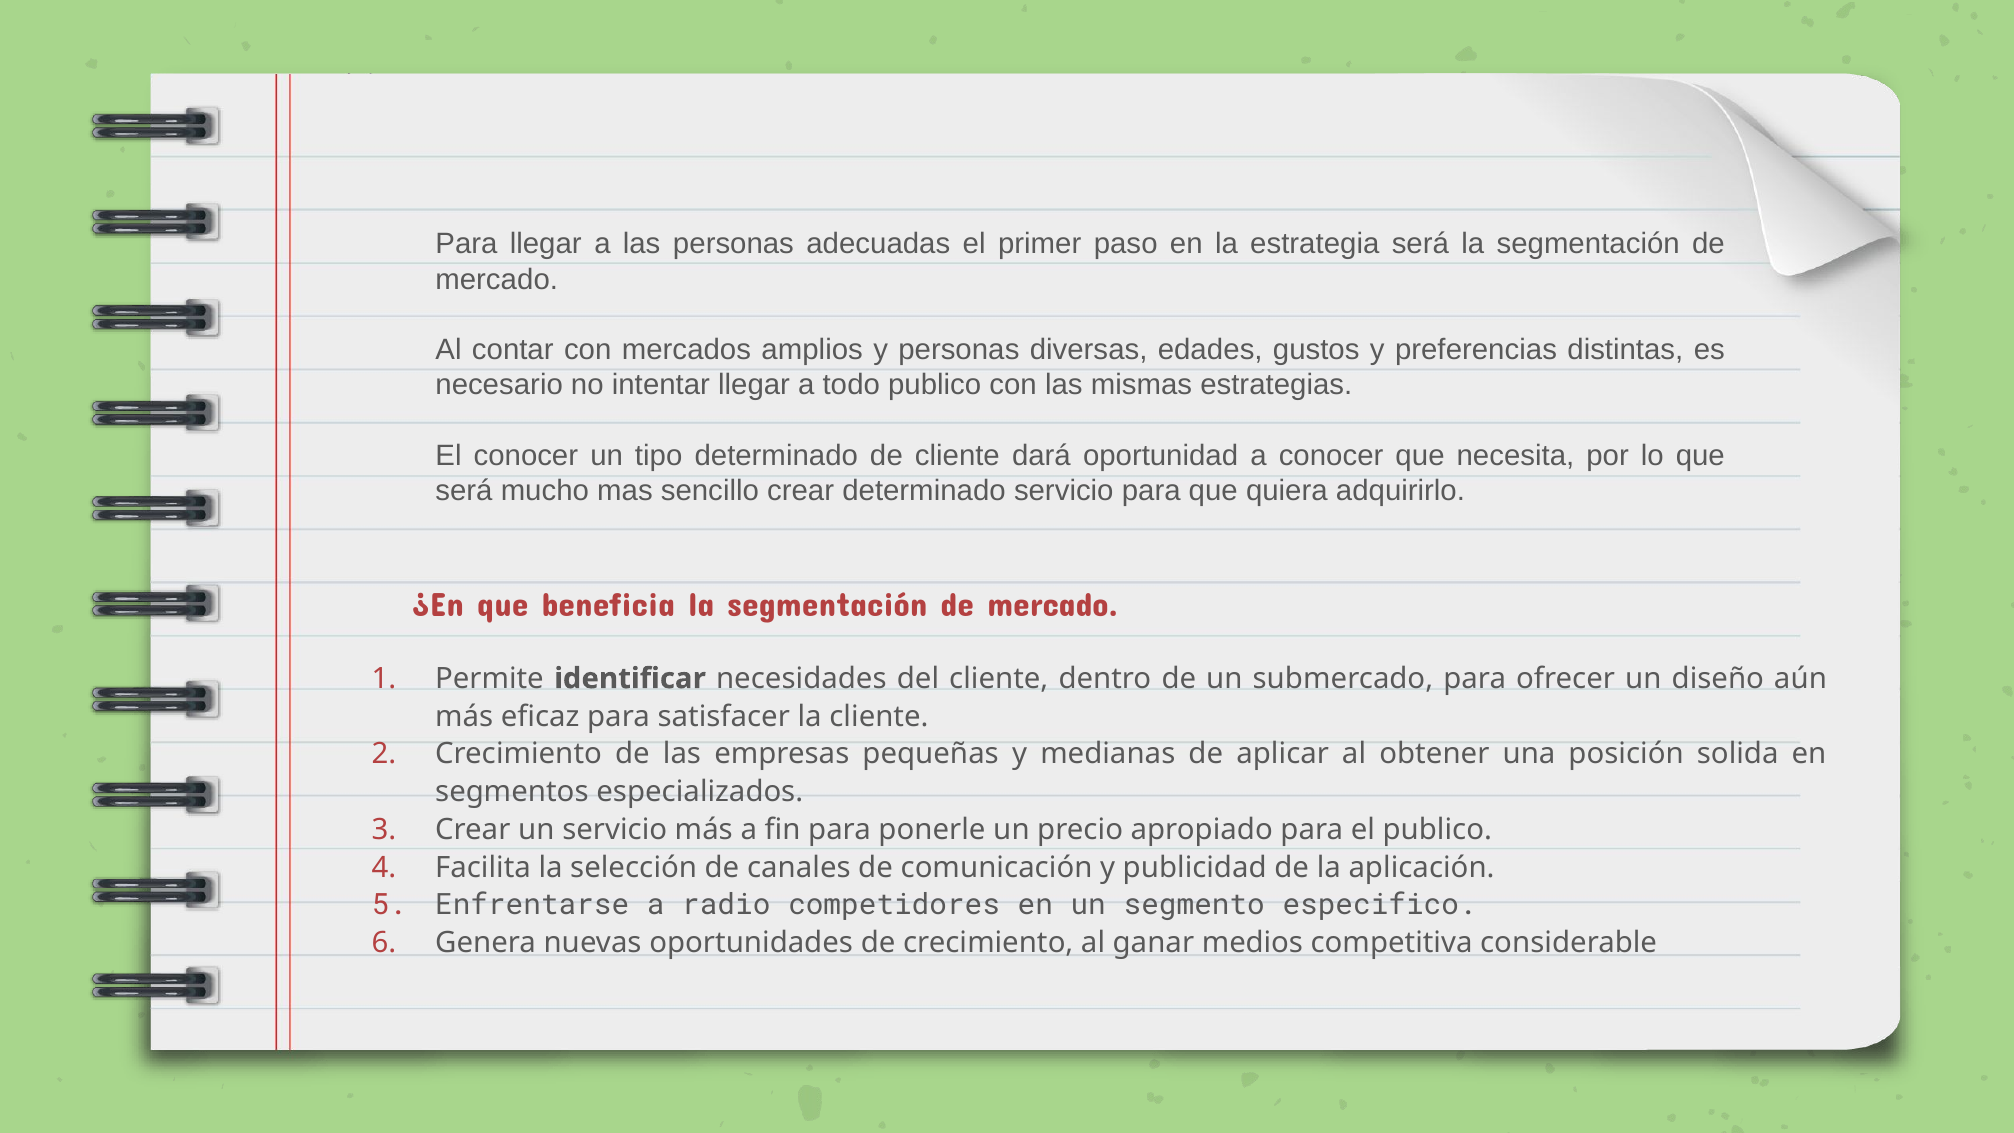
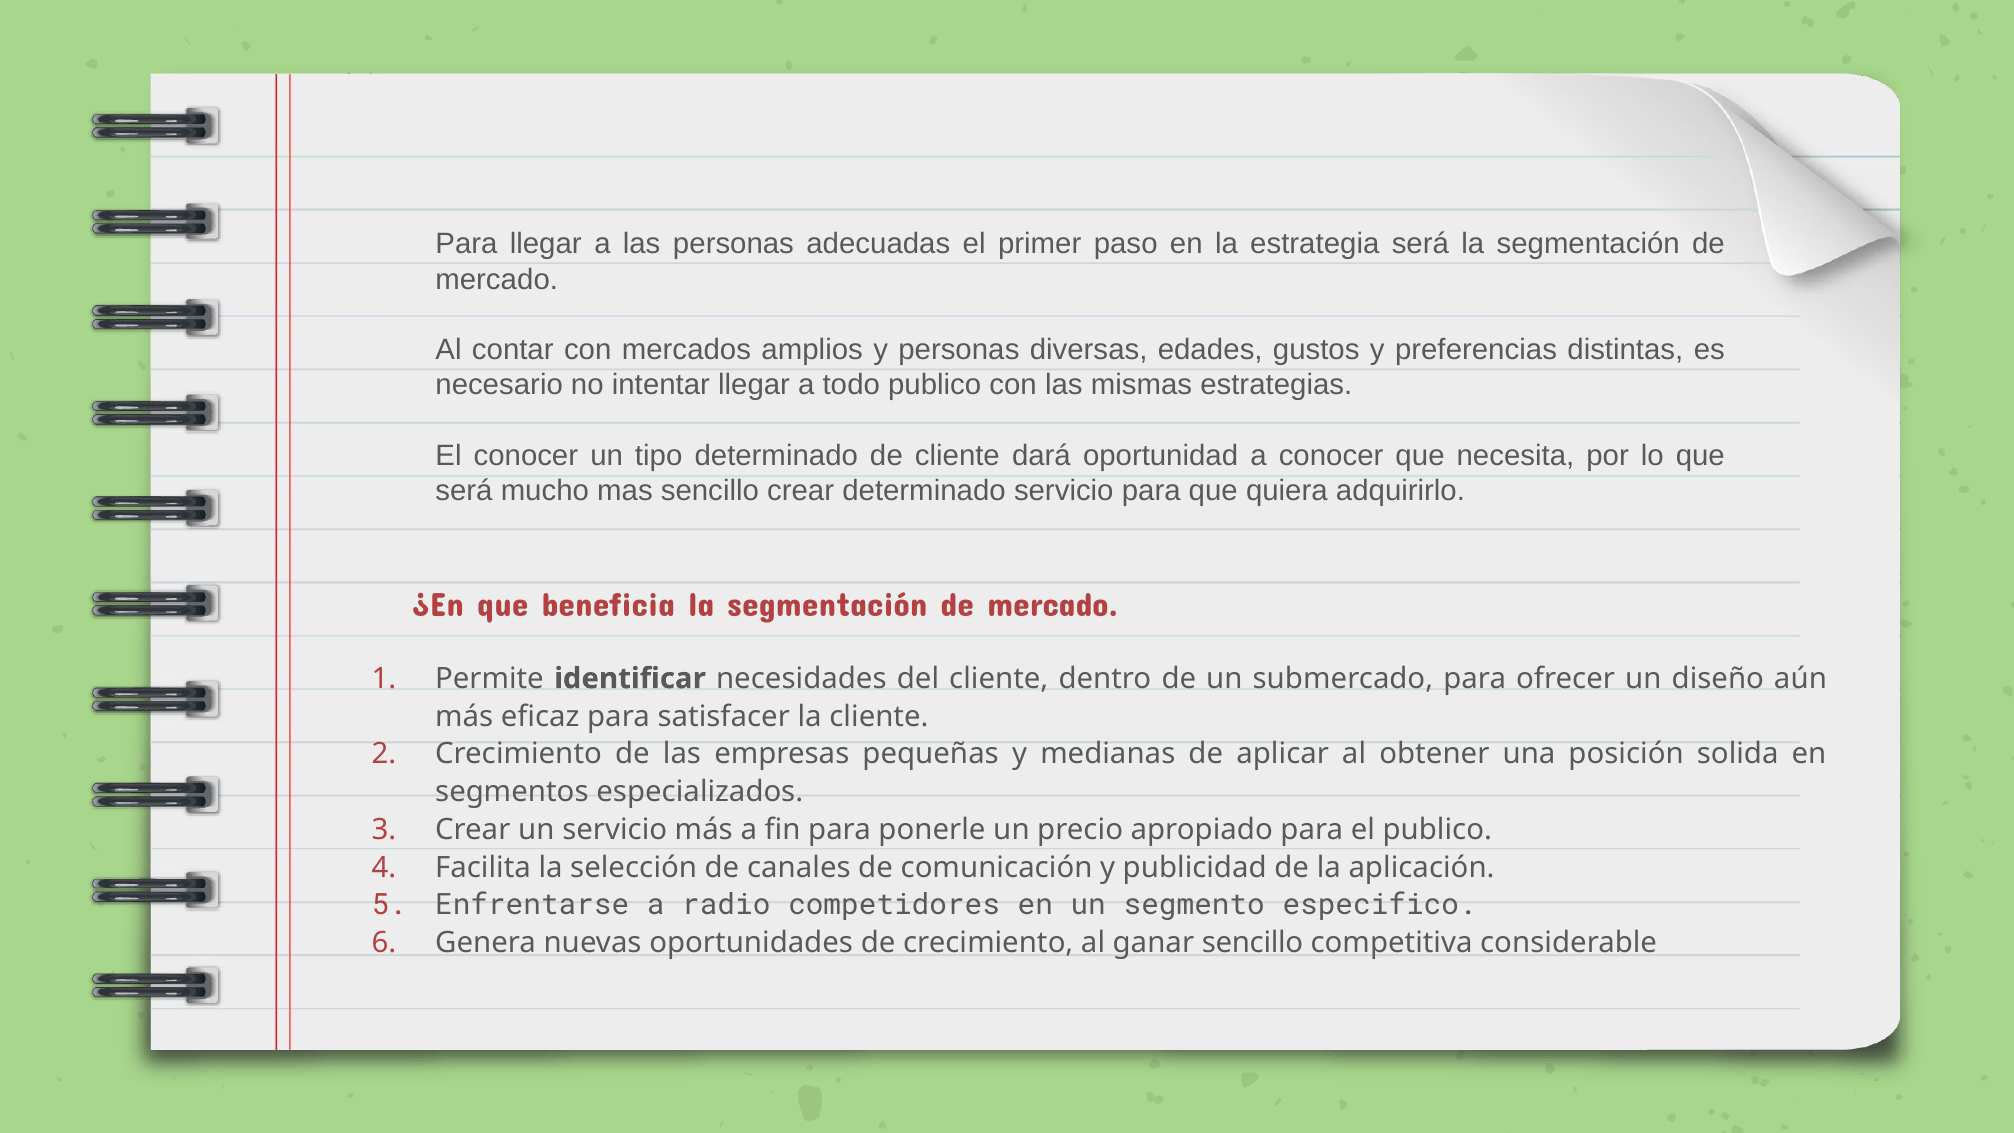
ganar medios: medios -> sencillo
